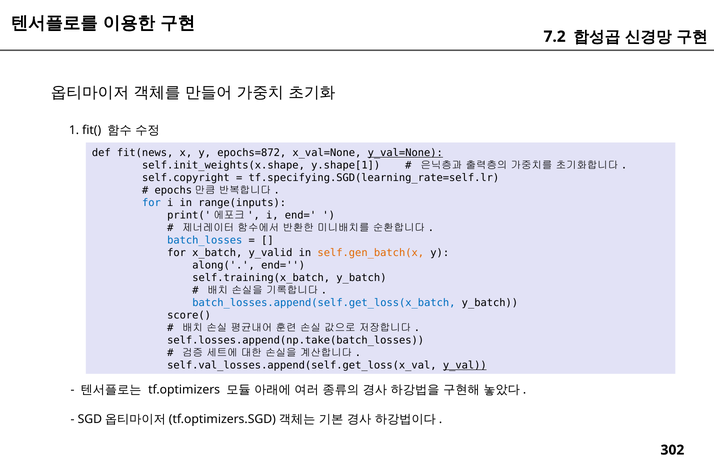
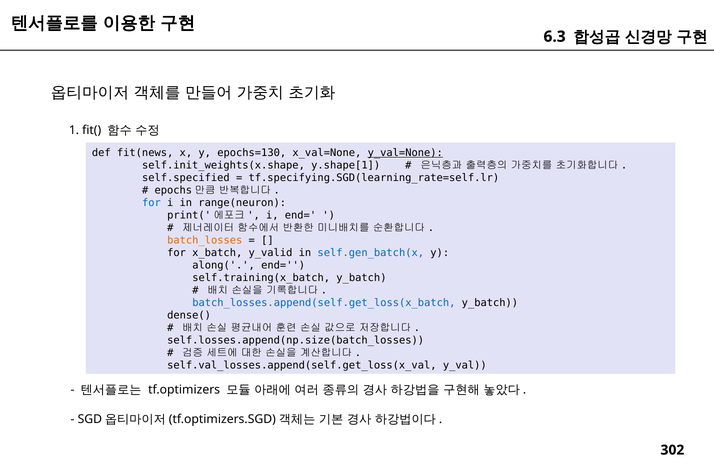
7.2: 7.2 -> 6.3
epochs=872: epochs=872 -> epochs=130
self.copyright: self.copyright -> self.specified
range(inputs: range(inputs -> range(neuron
batch_losses colour: blue -> orange
self.gen_batch(x colour: orange -> blue
score(: score( -> dense(
self.losses.append(np.take(batch_losses: self.losses.append(np.take(batch_losses -> self.losses.append(np.size(batch_losses
y_val underline: present -> none
